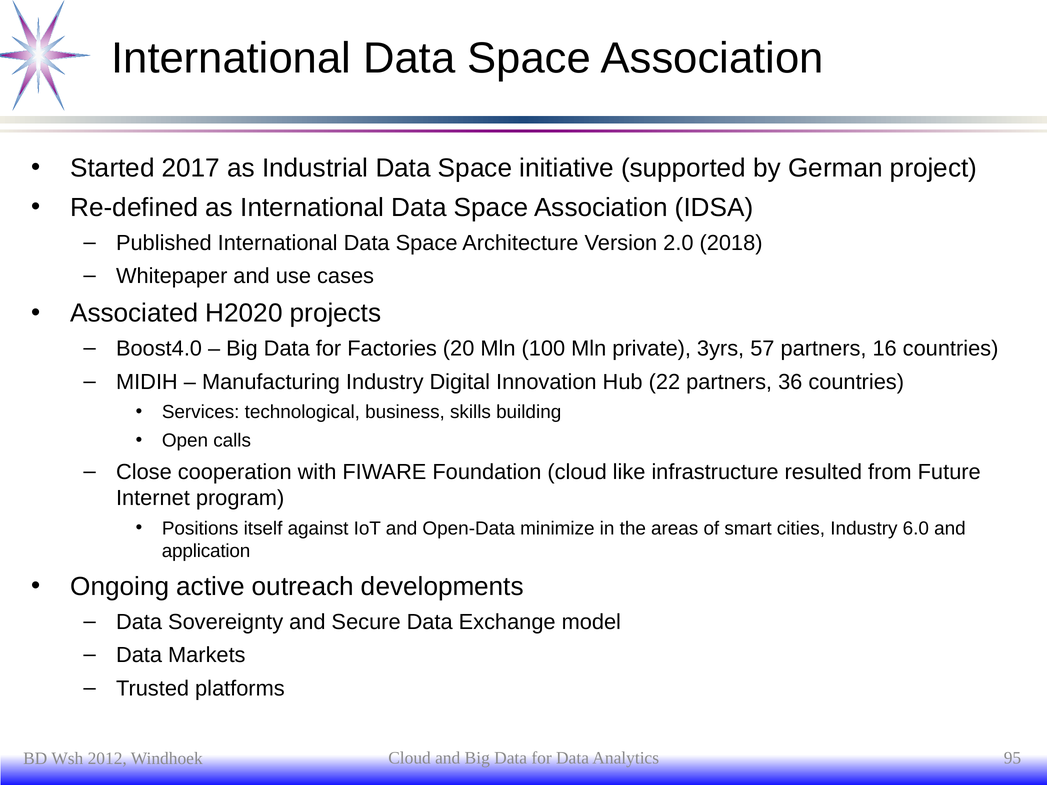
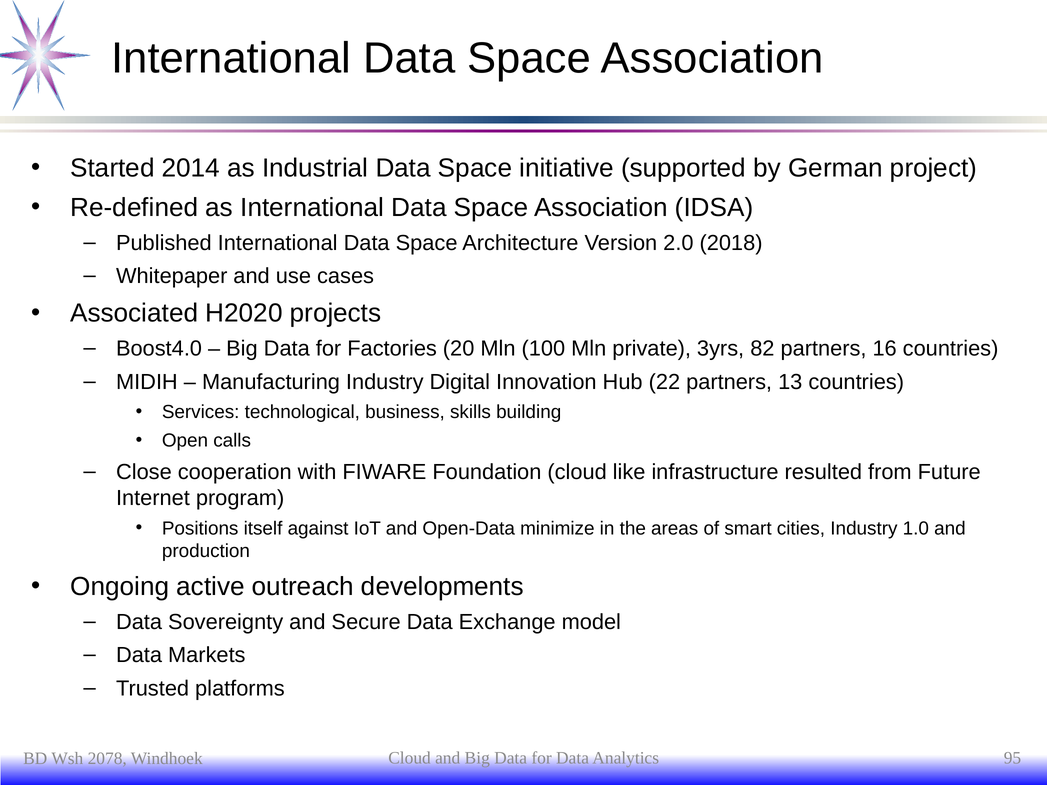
2017: 2017 -> 2014
57: 57 -> 82
36: 36 -> 13
6.0: 6.0 -> 1.0
application: application -> production
2012: 2012 -> 2078
